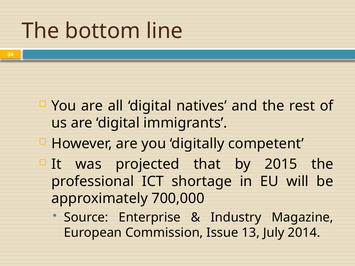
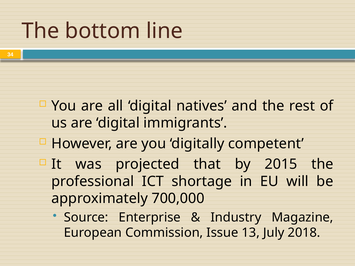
2014: 2014 -> 2018
